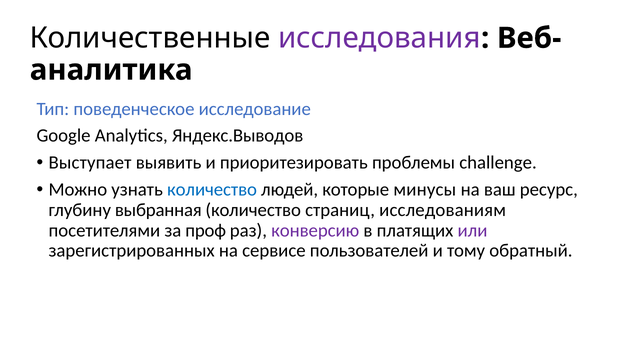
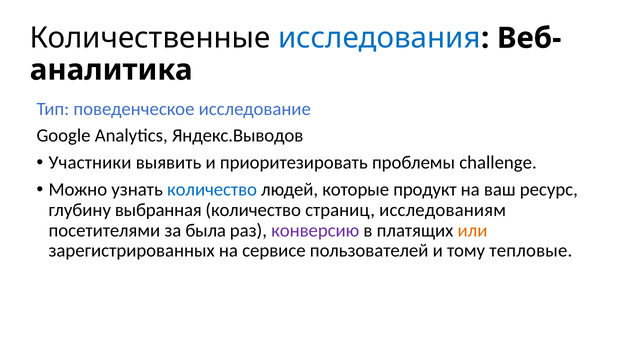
исследования colour: purple -> blue
Выступает: Выступает -> Участники
минусы: минусы -> продукт
проф: проф -> была
или colour: purple -> orange
обратный: обратный -> тепловые
